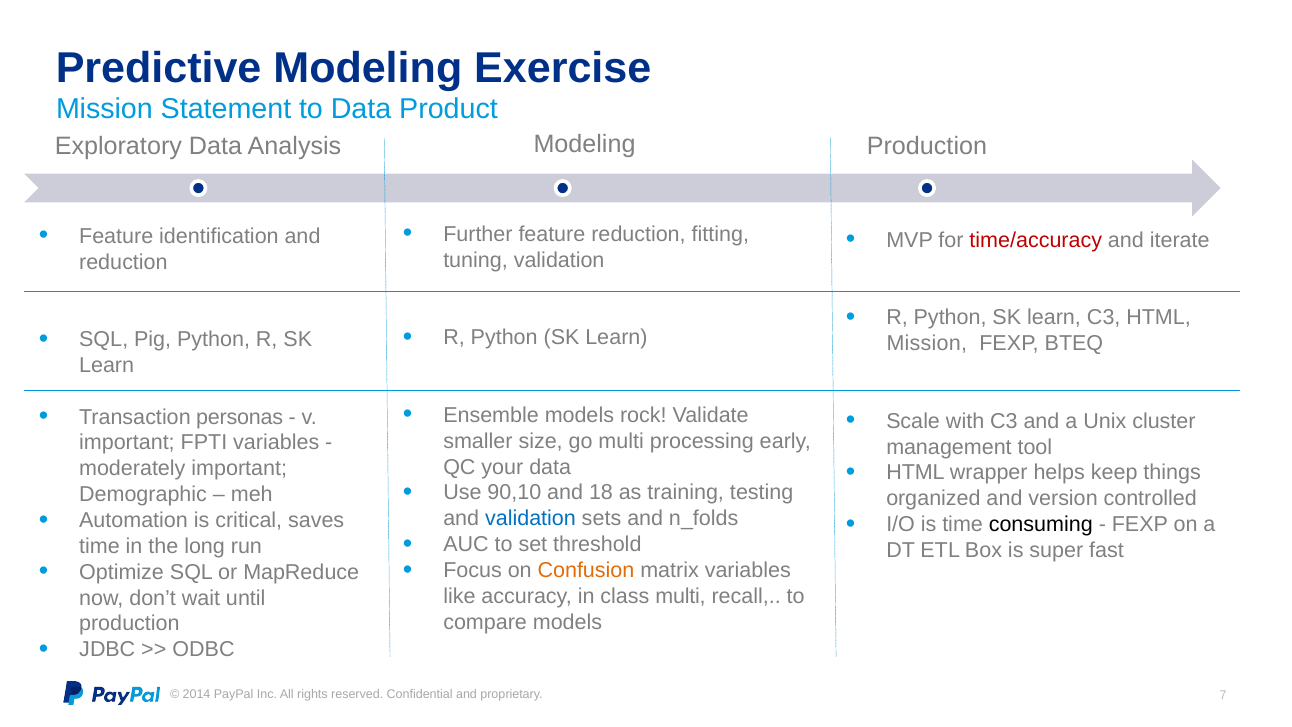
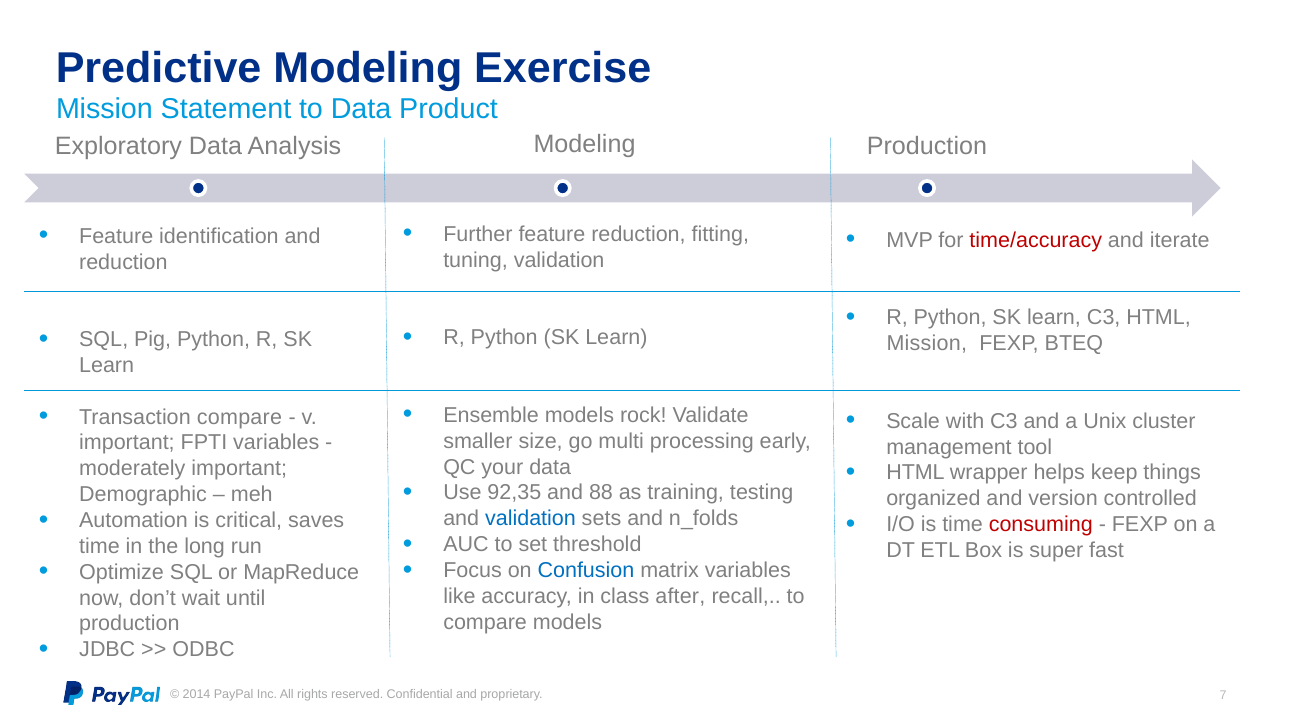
Transaction personas: personas -> compare
90,10: 90,10 -> 92,35
18: 18 -> 88
consuming colour: black -> red
Confusion colour: orange -> blue
class multi: multi -> after
